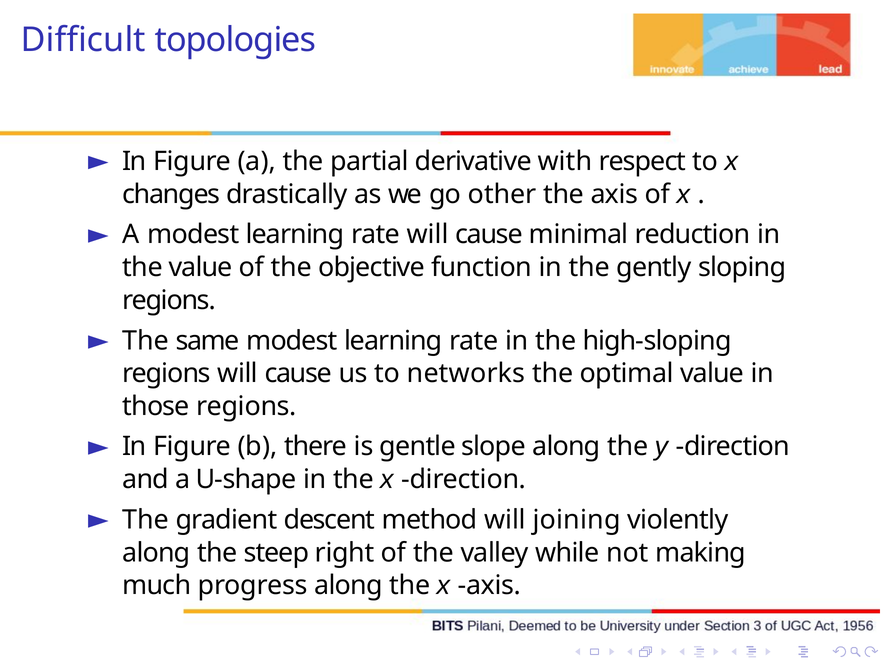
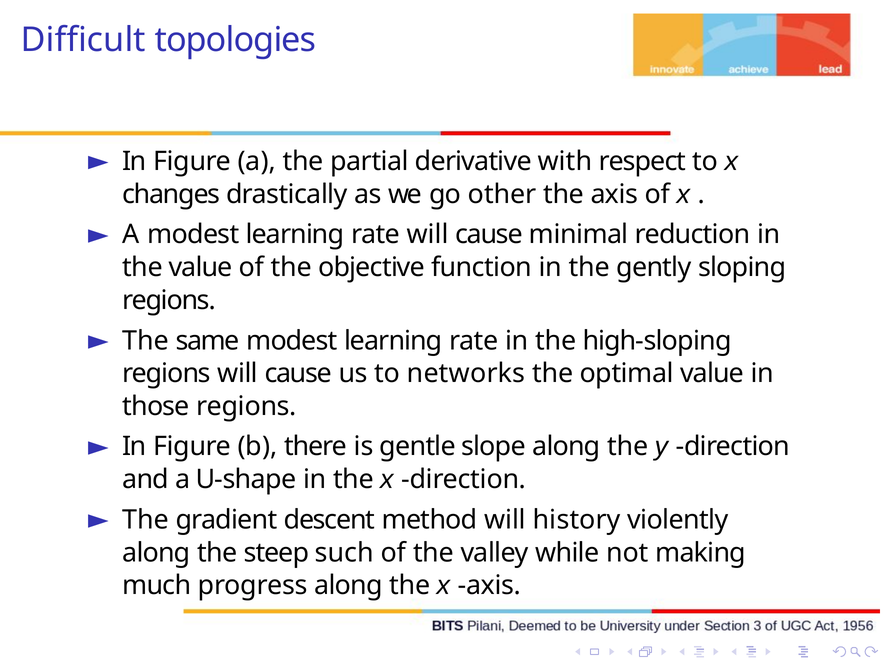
joining: joining -> history
right: right -> such
